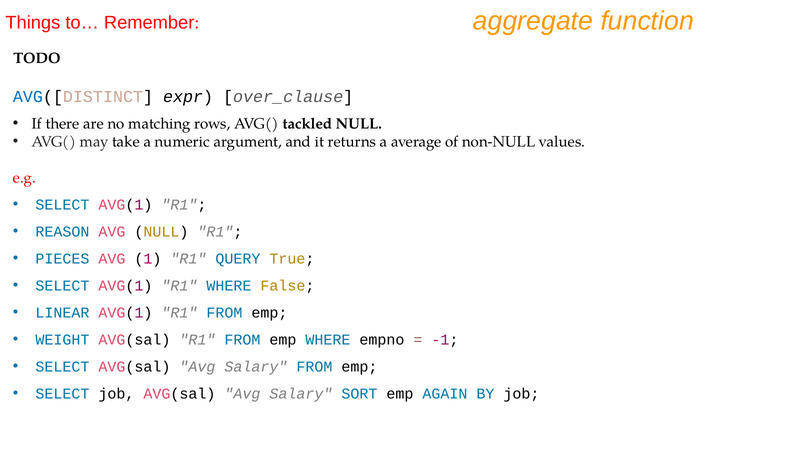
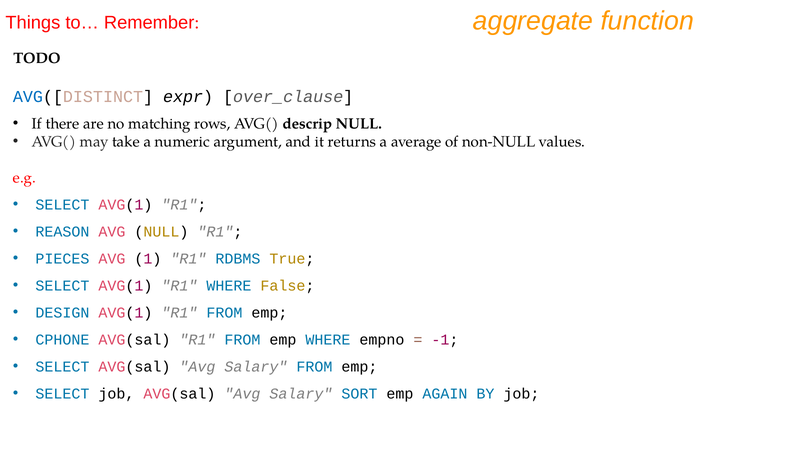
tackled: tackled -> descrip
QUERY: QUERY -> RDBMS
LINEAR: LINEAR -> DESIGN
WEIGHT: WEIGHT -> CPHONE
